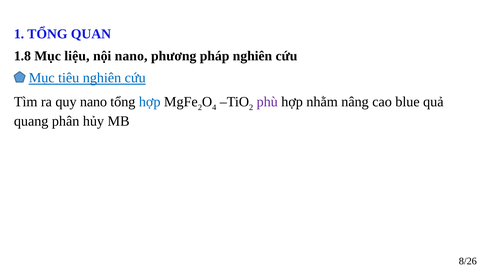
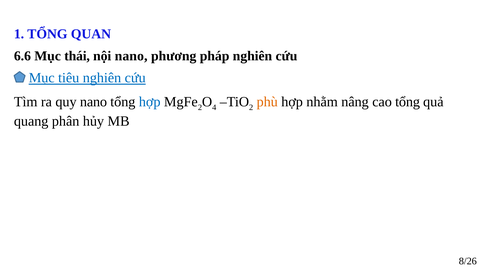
1.8: 1.8 -> 6.6
liệu: liệu -> thái
phù colour: purple -> orange
cao blue: blue -> tổng
